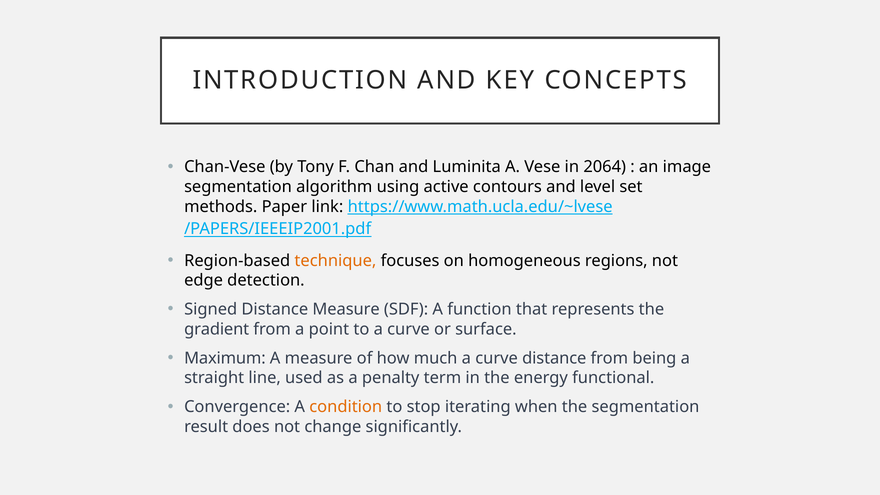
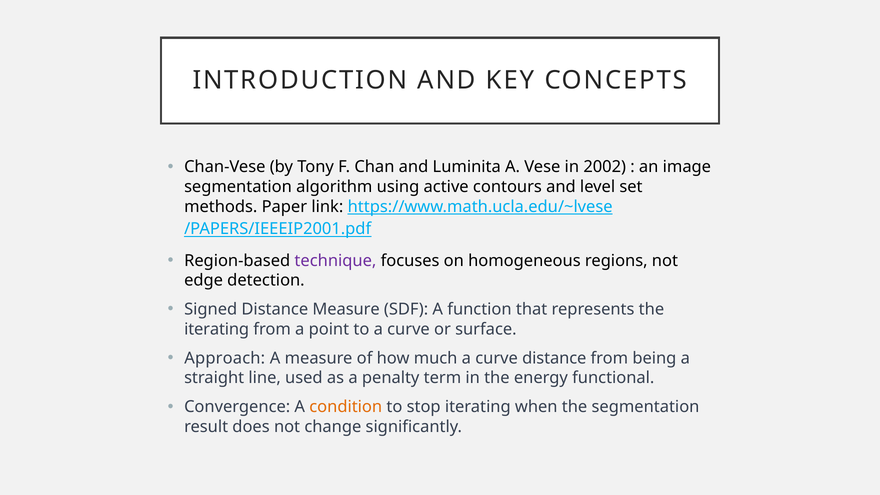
2064: 2064 -> 2002
technique colour: orange -> purple
gradient at (217, 329): gradient -> iterating
Maximum: Maximum -> Approach
